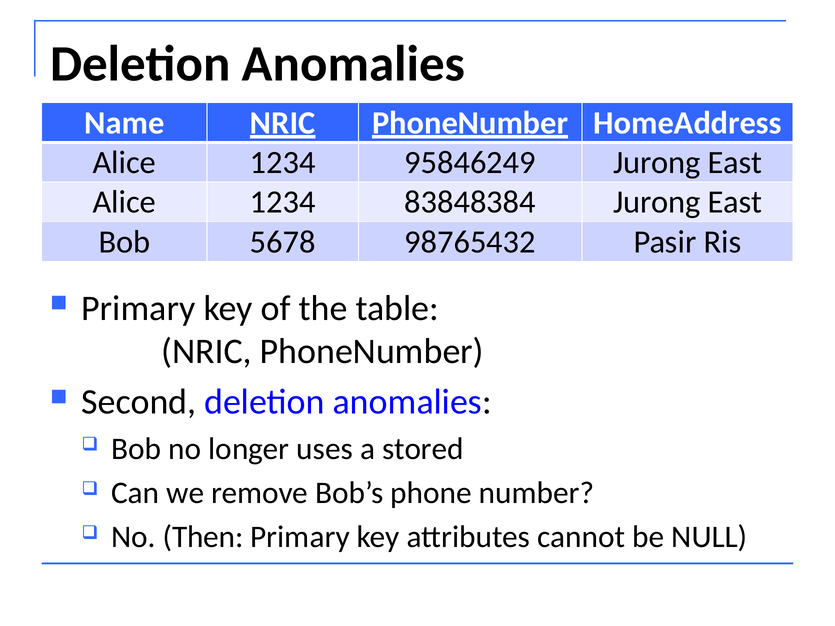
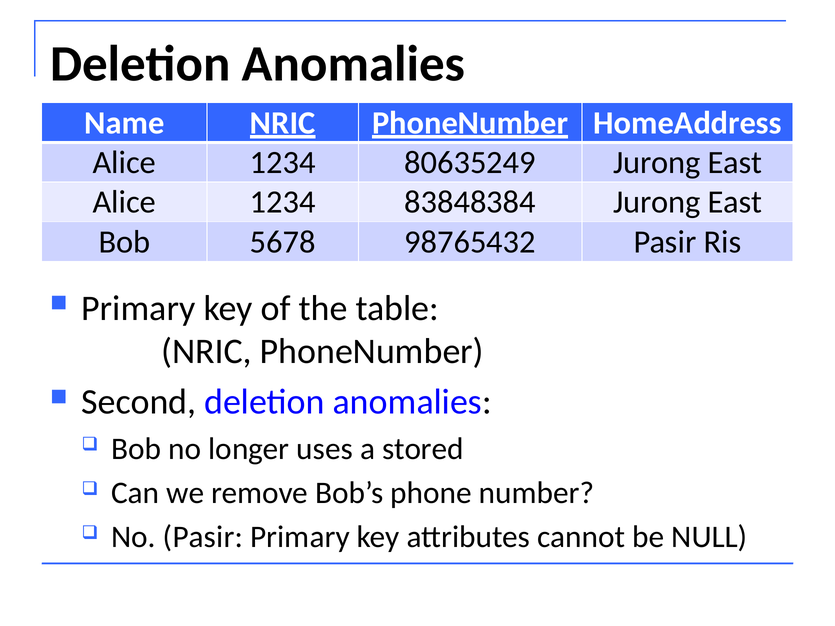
95846249: 95846249 -> 80635249
No Then: Then -> Pasir
